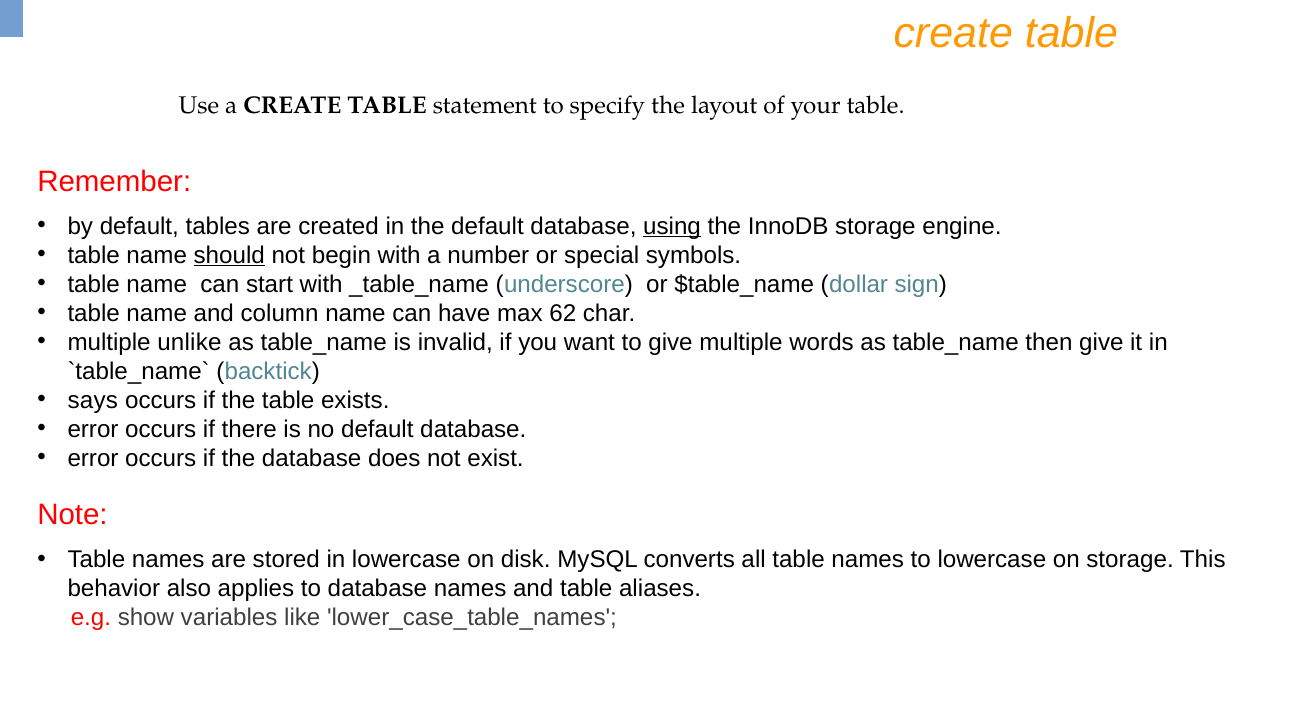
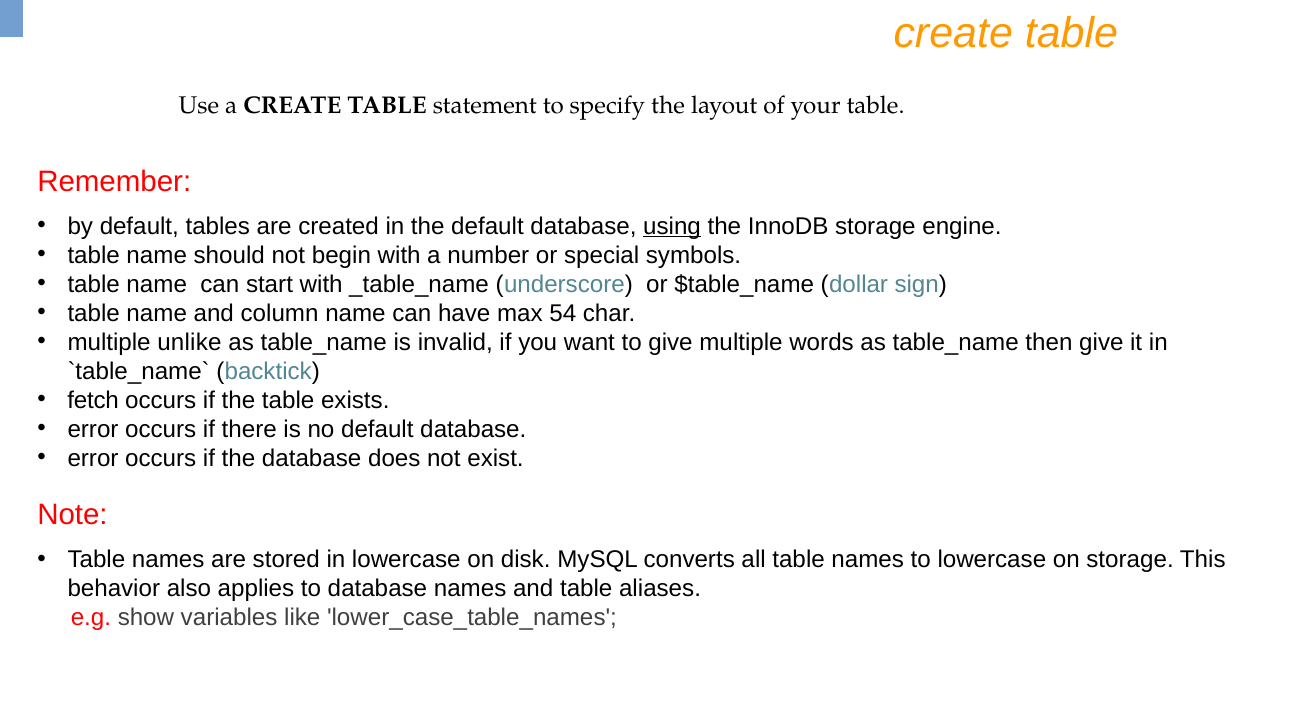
should underline: present -> none
62: 62 -> 54
says: says -> fetch
